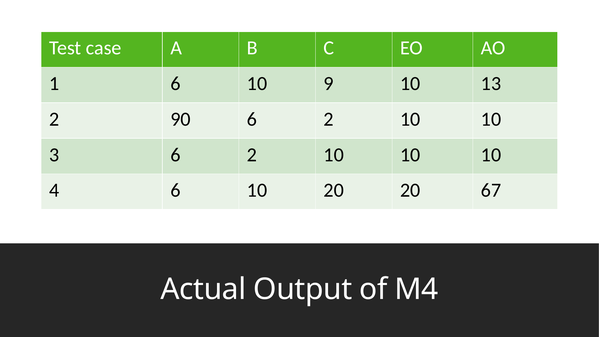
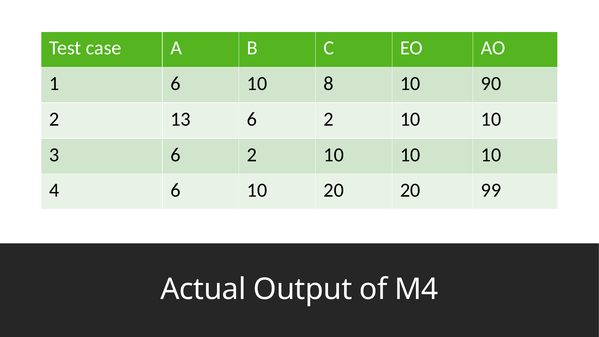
9: 9 -> 8
13: 13 -> 90
90: 90 -> 13
67: 67 -> 99
